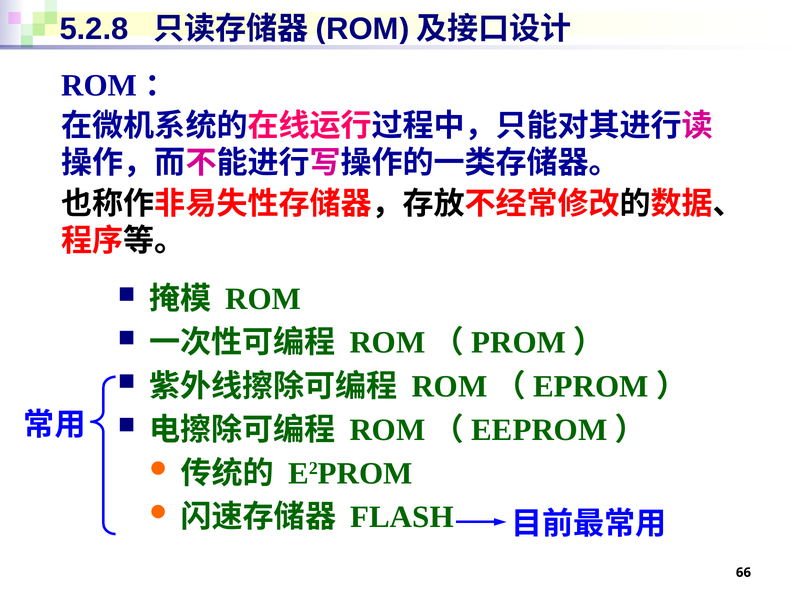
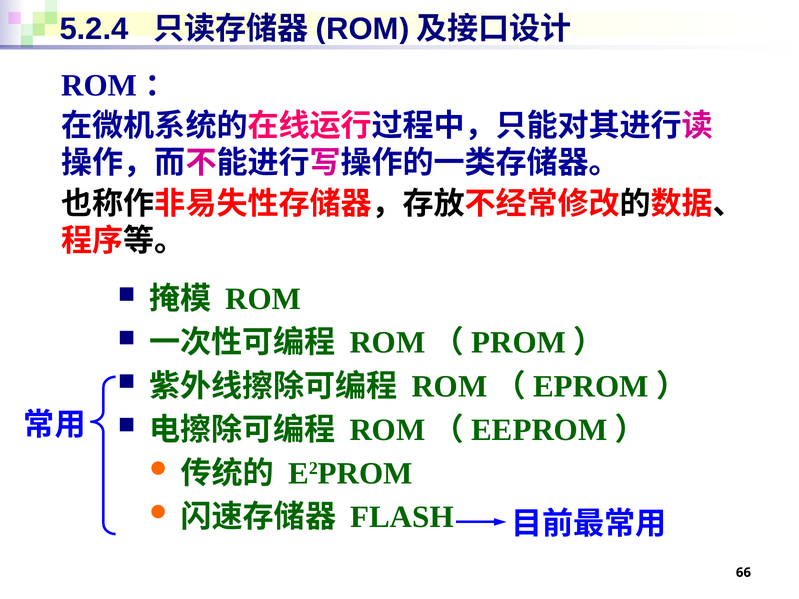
5.2.8: 5.2.8 -> 5.2.4
